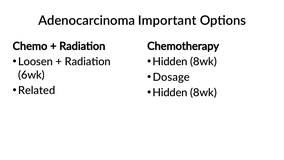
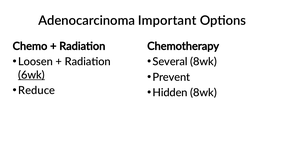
Hidden at (170, 62): Hidden -> Several
6wk underline: none -> present
Dosage: Dosage -> Prevent
Related: Related -> Reduce
